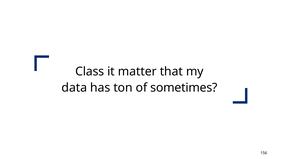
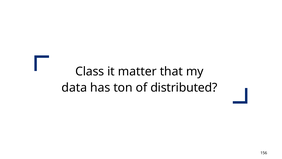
sometimes: sometimes -> distributed
